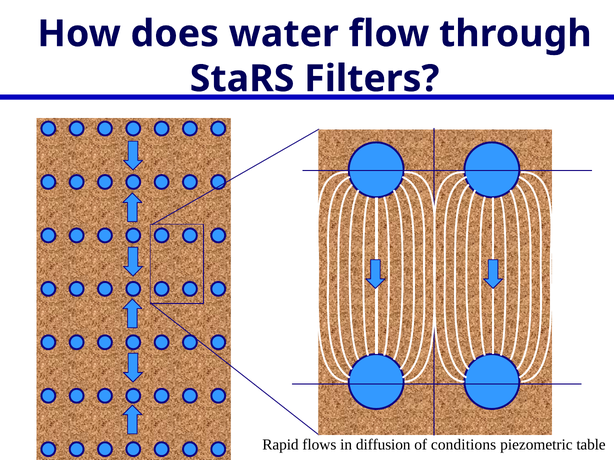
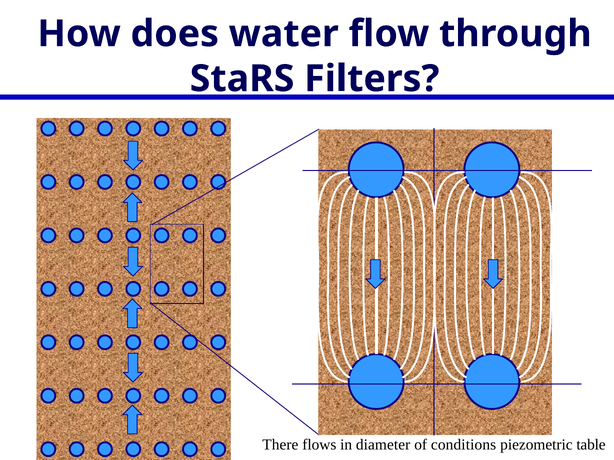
Rapid: Rapid -> There
diffusion: diffusion -> diameter
